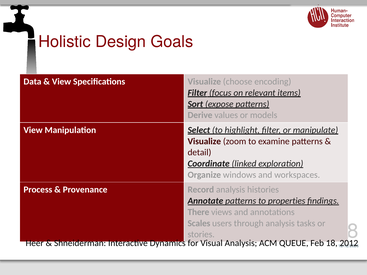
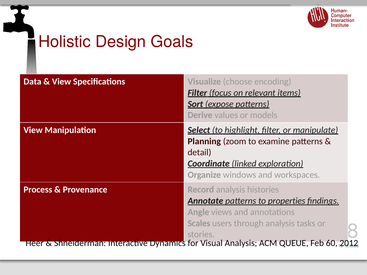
Visualize at (204, 141): Visualize -> Planning
There: There -> Angle
18: 18 -> 60
